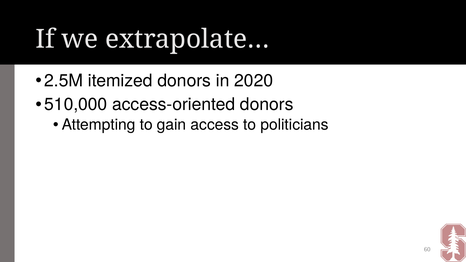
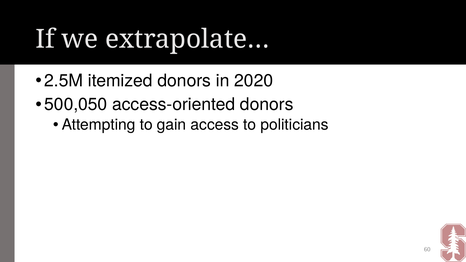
510,000: 510,000 -> 500,050
